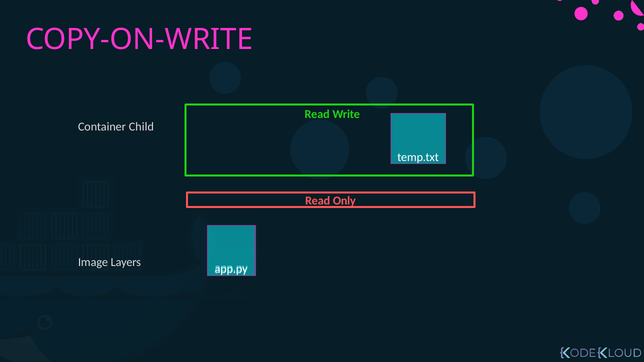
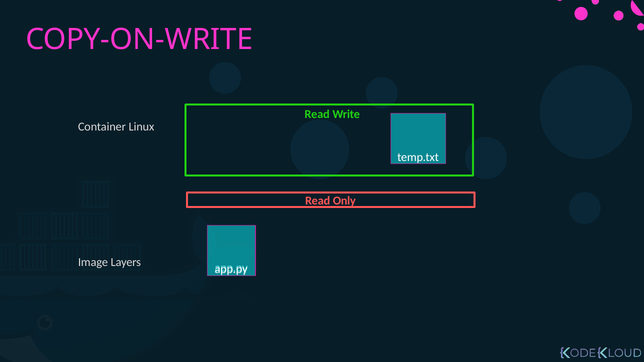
Child: Child -> Linux
